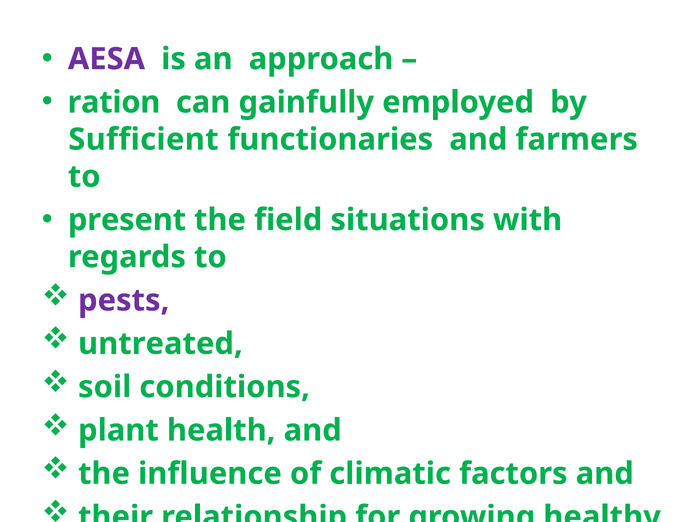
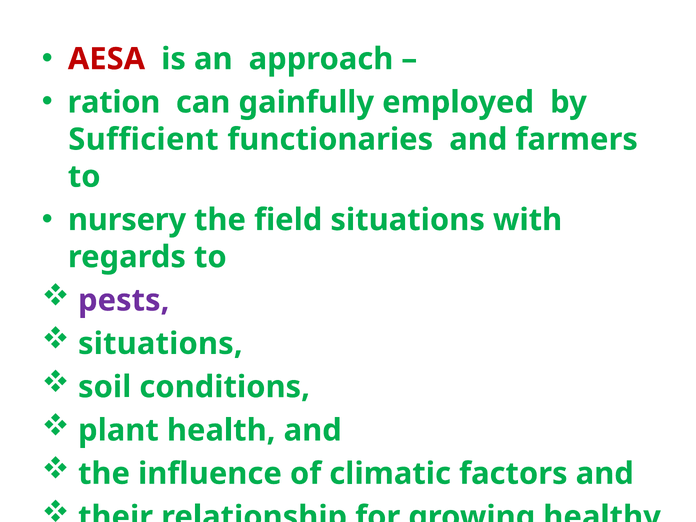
AESA colour: purple -> red
present: present -> nursery
untreated at (160, 344): untreated -> situations
